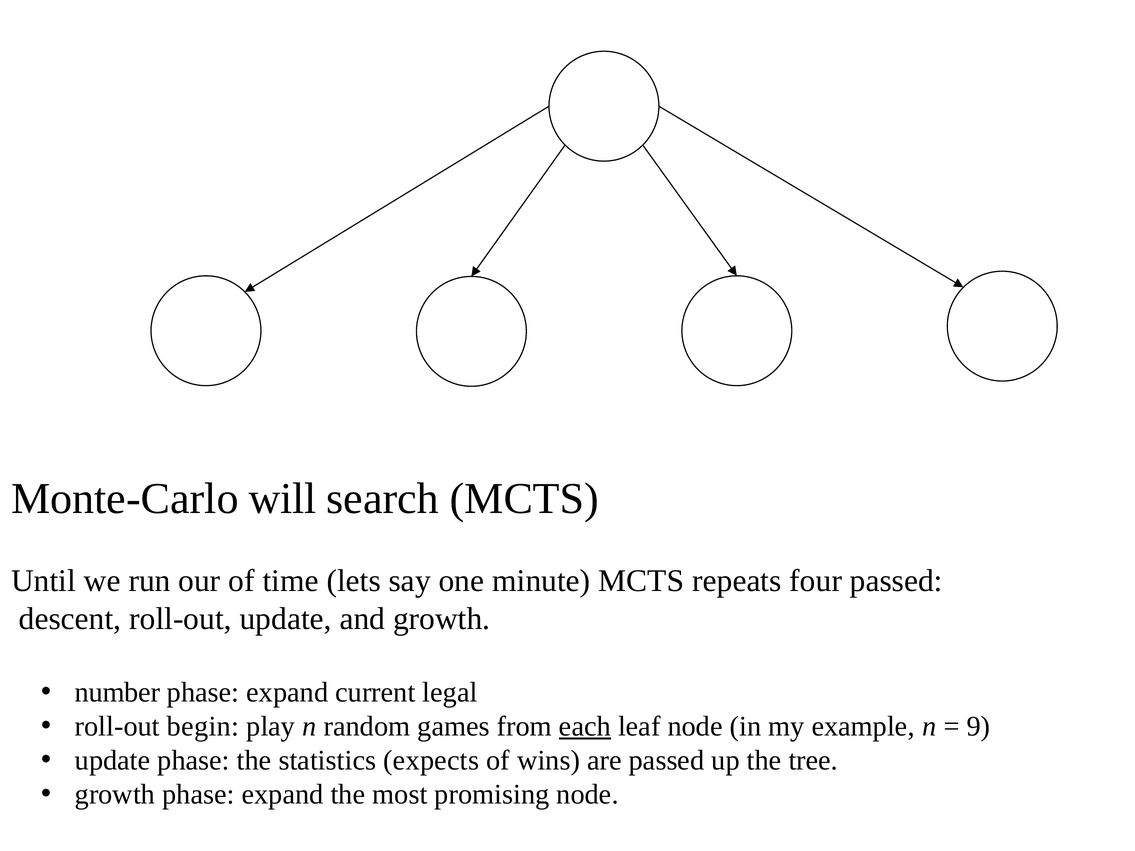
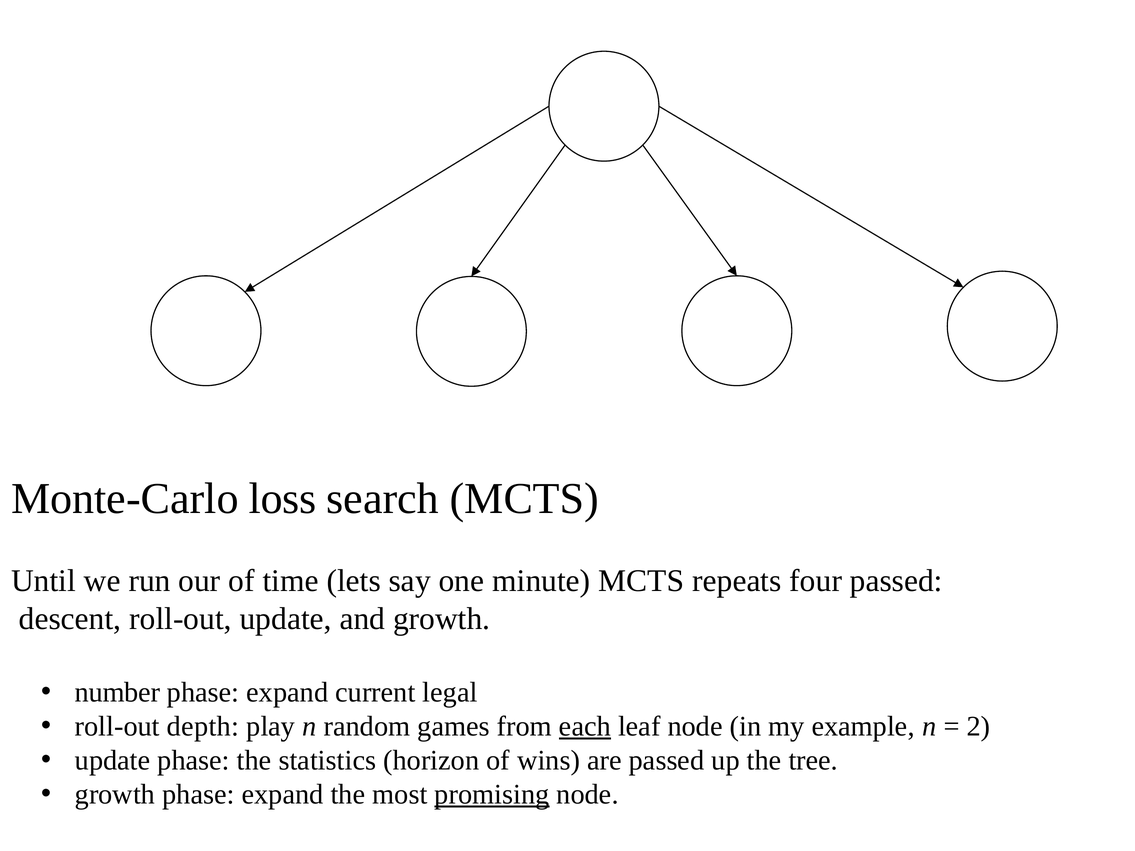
will: will -> loss
begin: begin -> depth
9: 9 -> 2
expects: expects -> horizon
promising underline: none -> present
